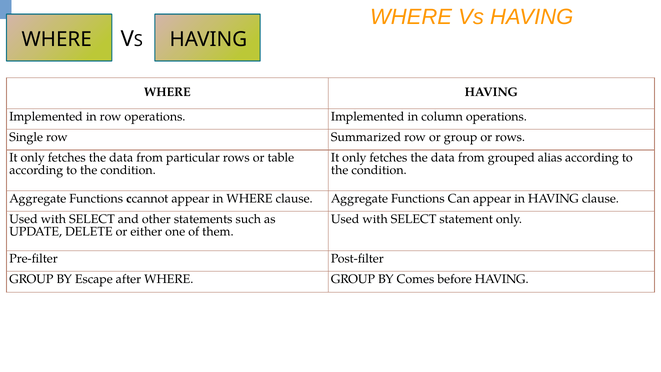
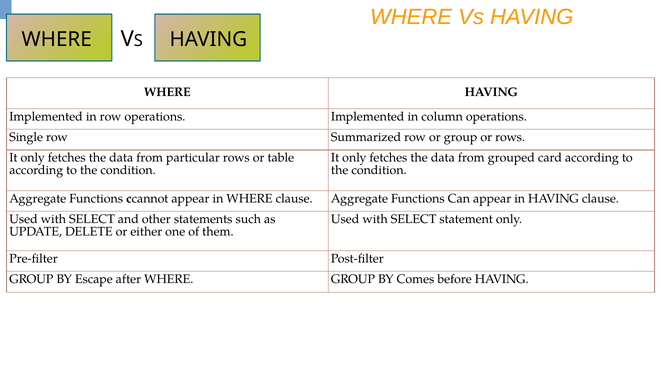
alias: alias -> card
